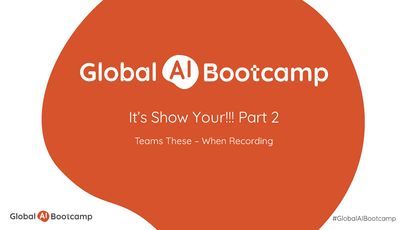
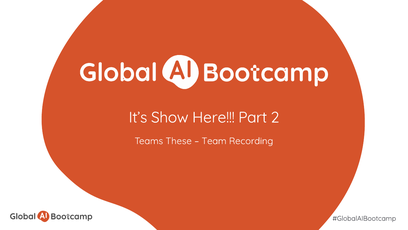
Your: Your -> Here
When: When -> Team
